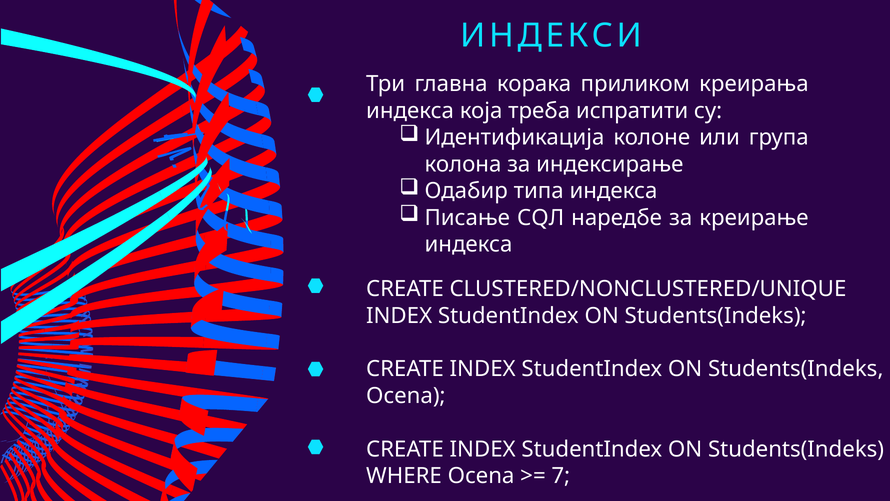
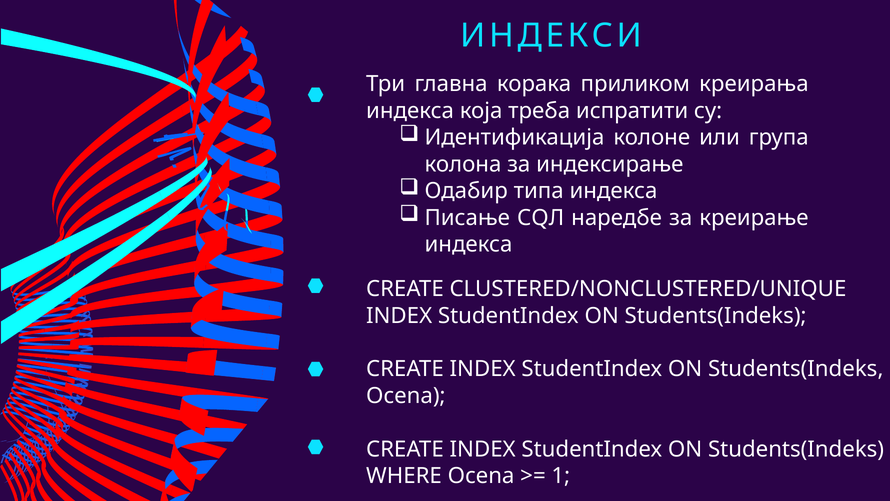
7: 7 -> 1
